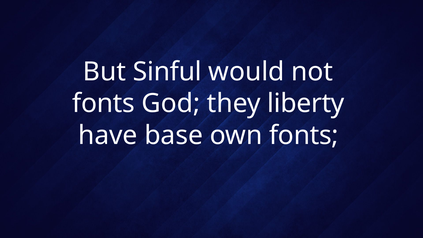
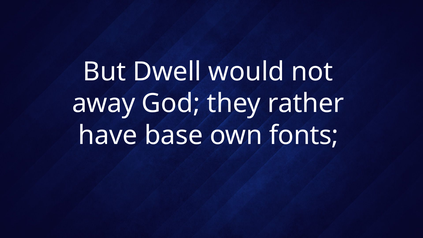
Sinful: Sinful -> Dwell
fonts at (104, 104): fonts -> away
liberty: liberty -> rather
